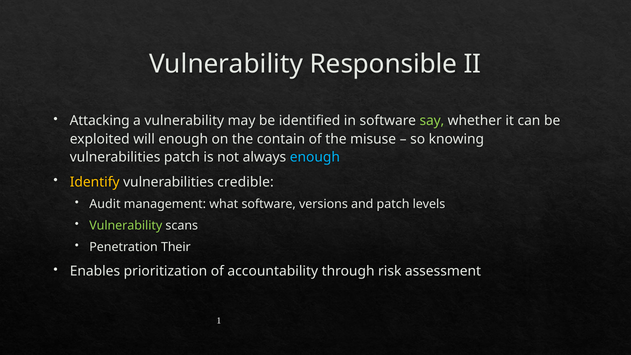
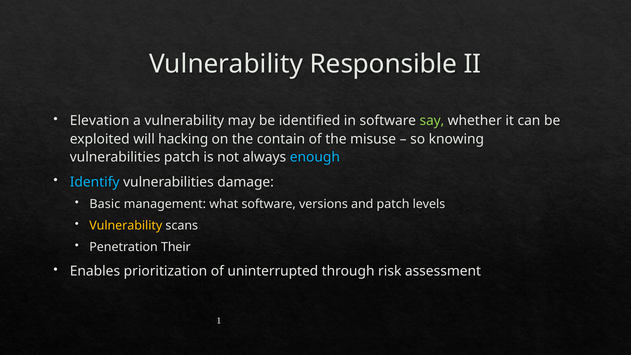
Attacking: Attacking -> Elevation
will enough: enough -> hacking
Identify colour: yellow -> light blue
credible: credible -> damage
Audit: Audit -> Basic
Vulnerability at (126, 226) colour: light green -> yellow
accountability: accountability -> uninterrupted
